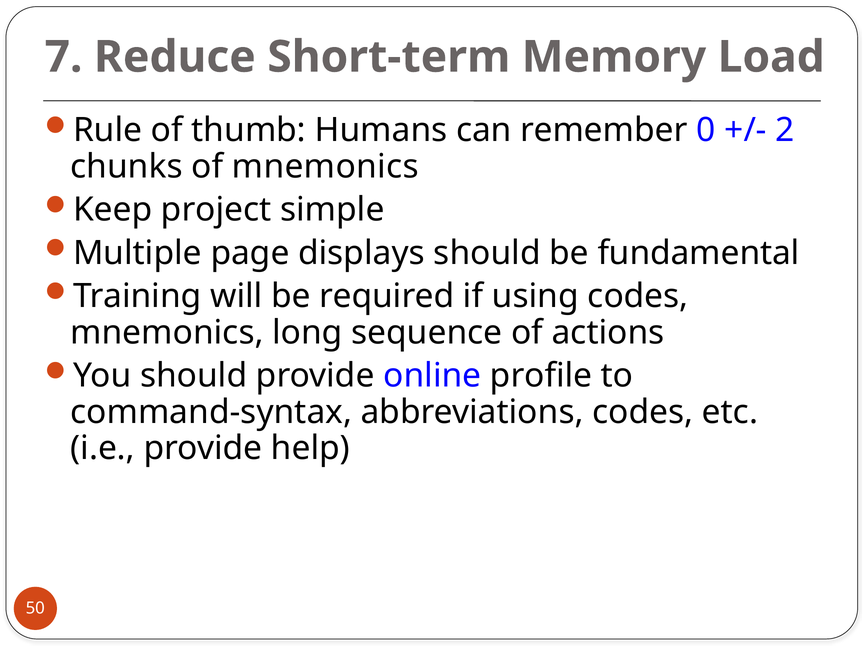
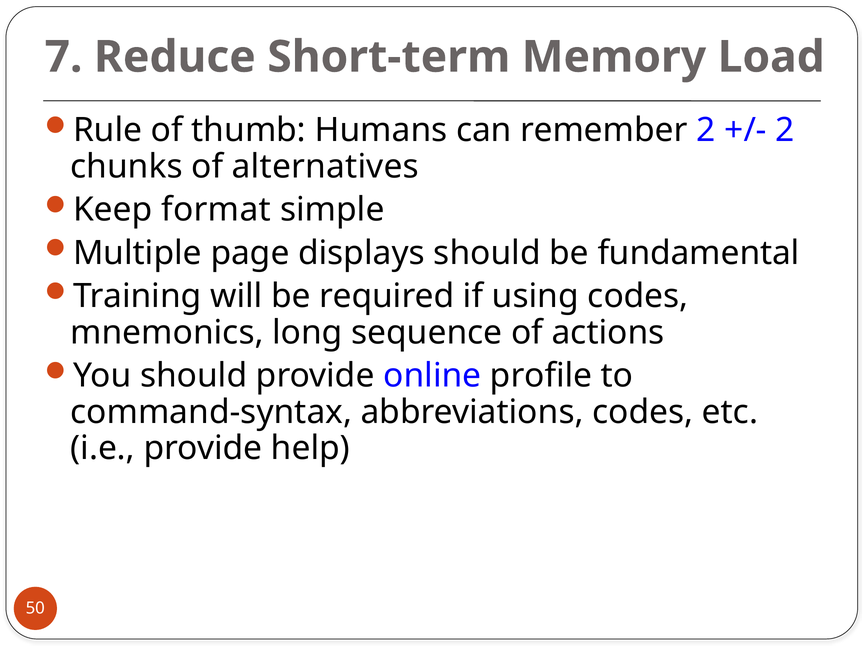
remember 0: 0 -> 2
of mnemonics: mnemonics -> alternatives
project: project -> format
